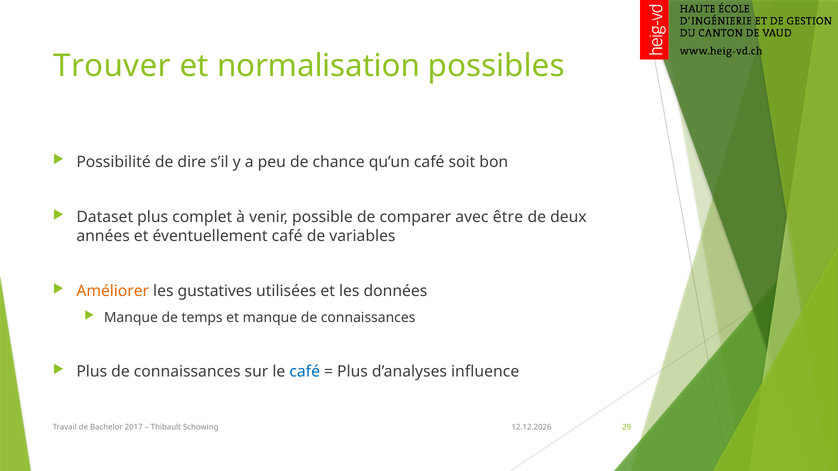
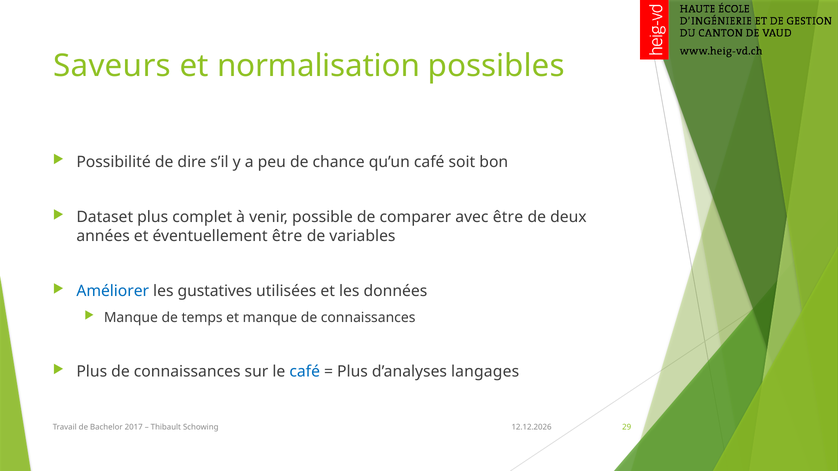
Trouver: Trouver -> Saveurs
éventuellement café: café -> être
Améliorer colour: orange -> blue
influence: influence -> langages
